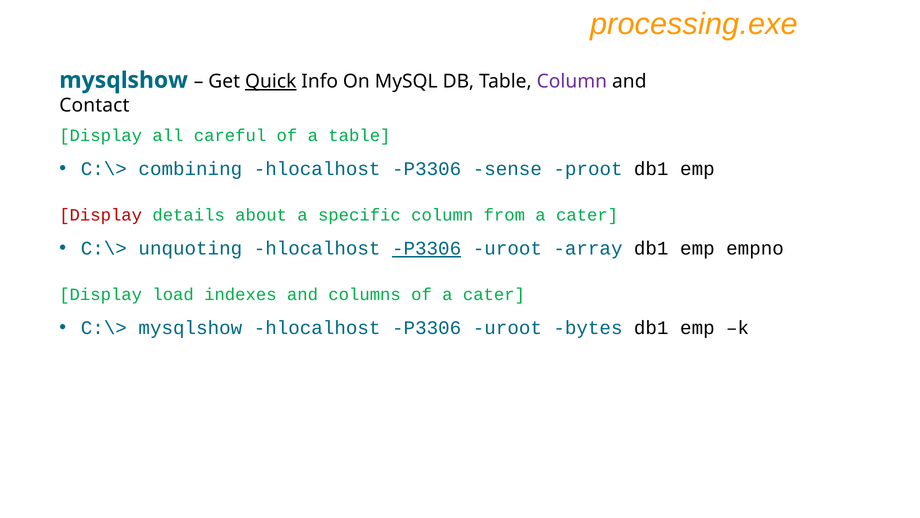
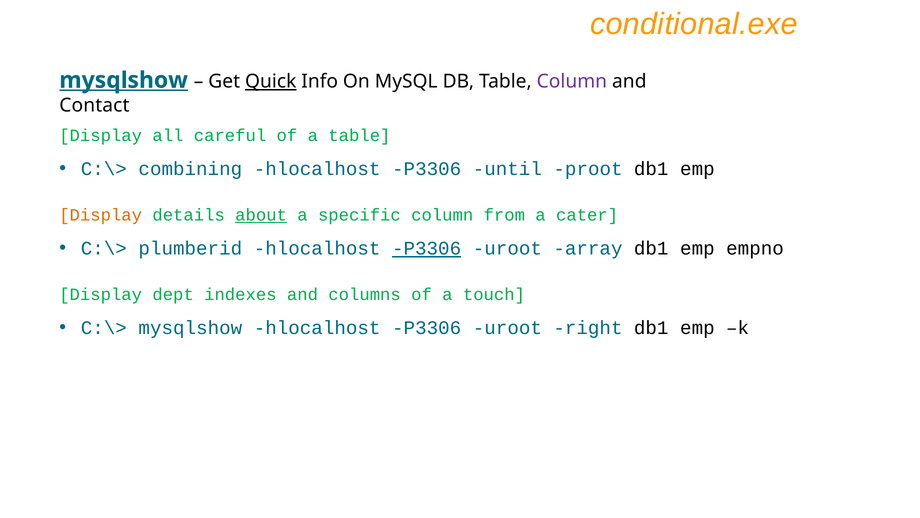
processing.exe: processing.exe -> conditional.exe
mysqlshow at (124, 80) underline: none -> present
sense: sense -> until
Display at (101, 215) colour: red -> orange
about underline: none -> present
unquoting: unquoting -> plumberid
load: load -> dept
of a cater: cater -> touch
bytes: bytes -> right
